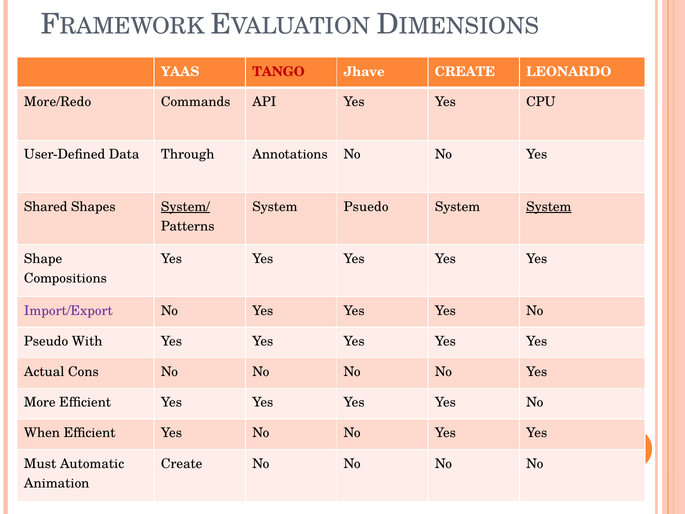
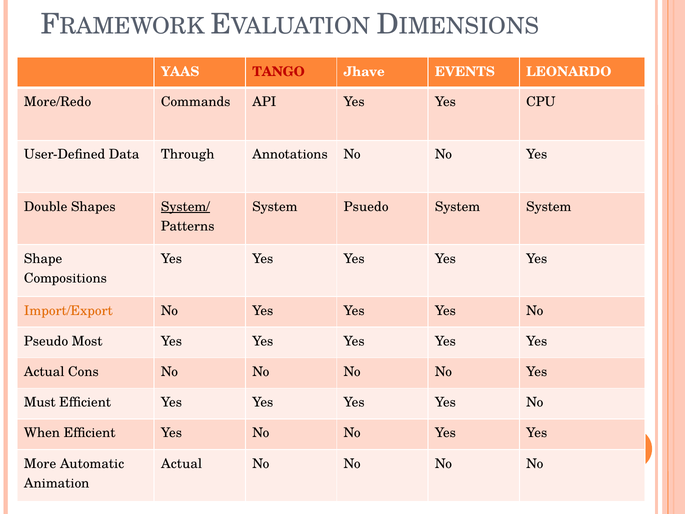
Jhave CREATE: CREATE -> EVENTS
Shared: Shared -> Double
System at (549, 207) underline: present -> none
Import/Export colour: purple -> orange
With: With -> Most
More: More -> Must
Must: Must -> More
Create at (182, 463): Create -> Actual
